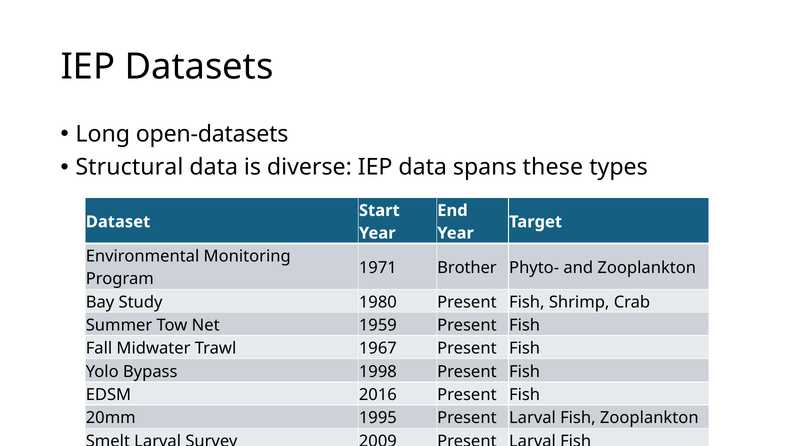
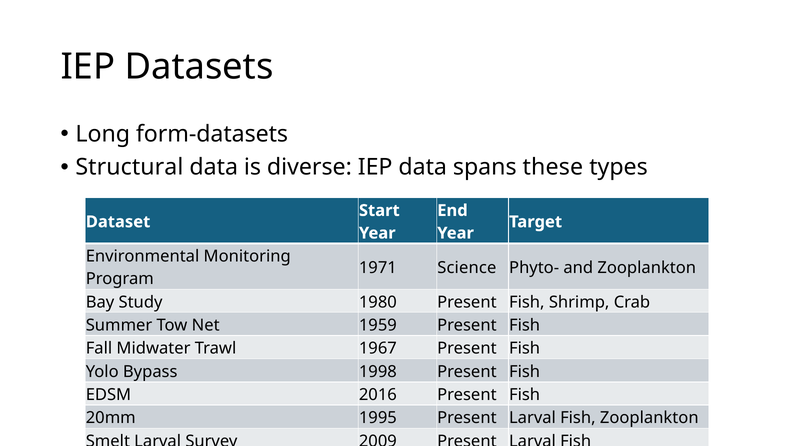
open-datasets: open-datasets -> form-datasets
Brother: Brother -> Science
